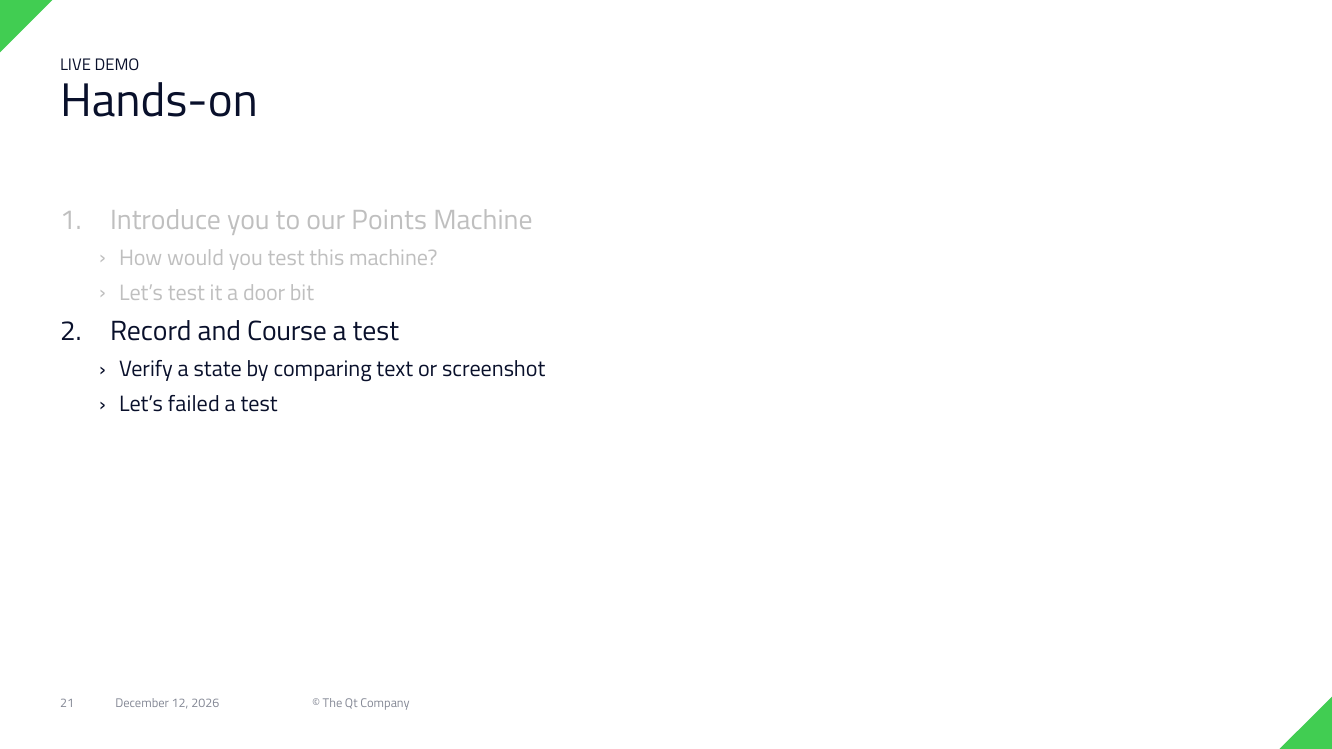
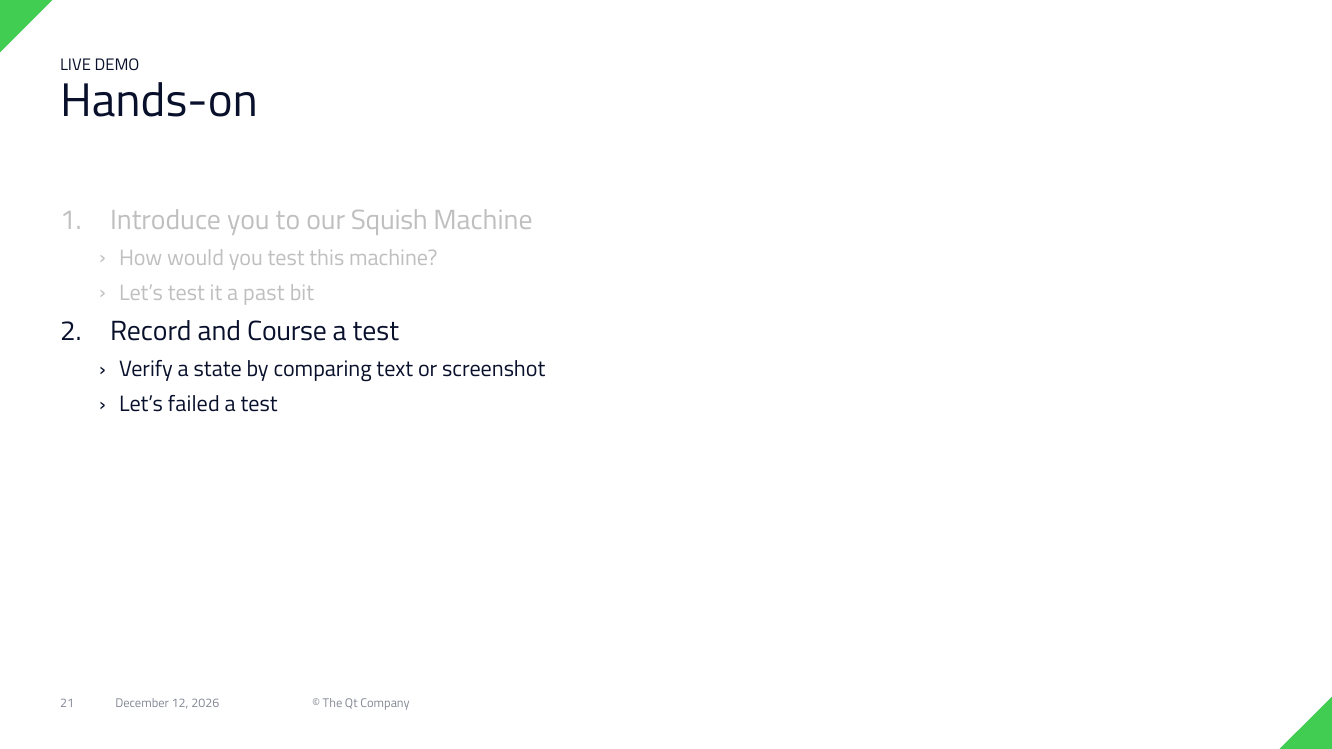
Points: Points -> Squish
door: door -> past
